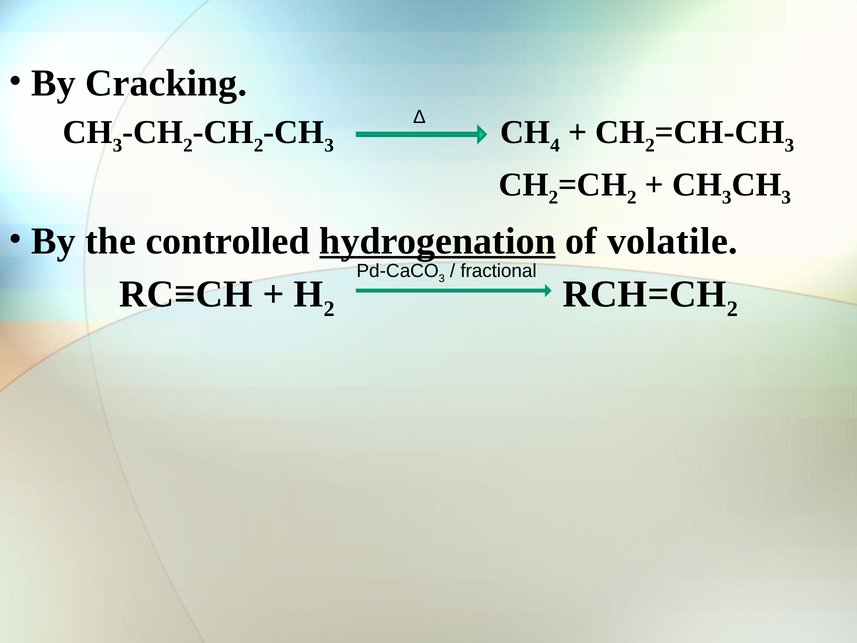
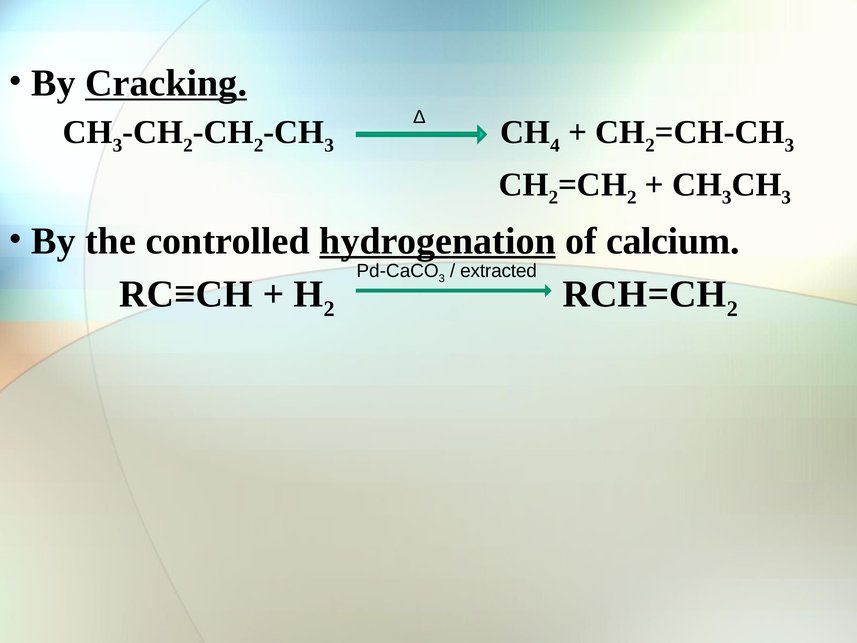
Cracking underline: none -> present
volatile: volatile -> calcium
fractional: fractional -> extracted
